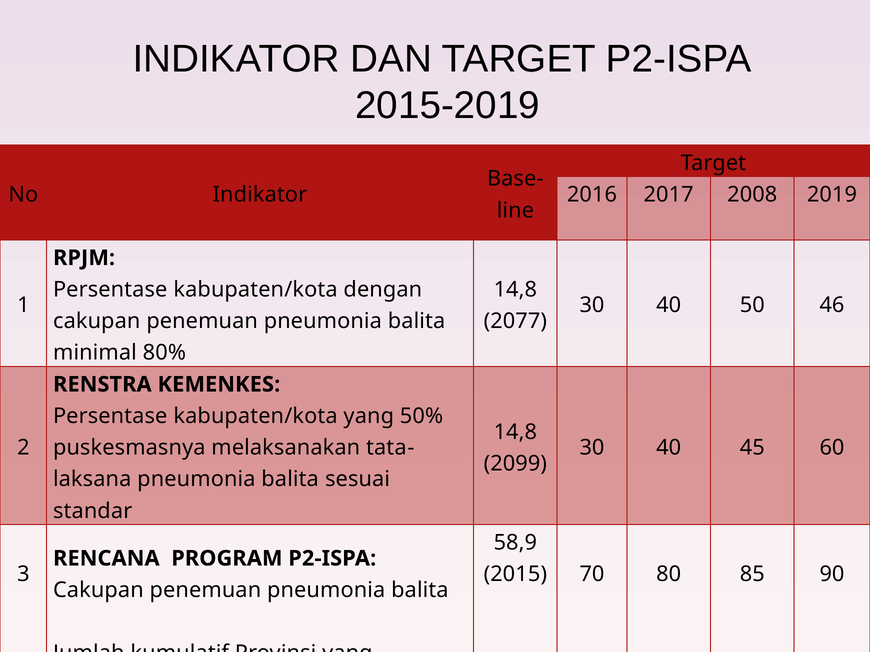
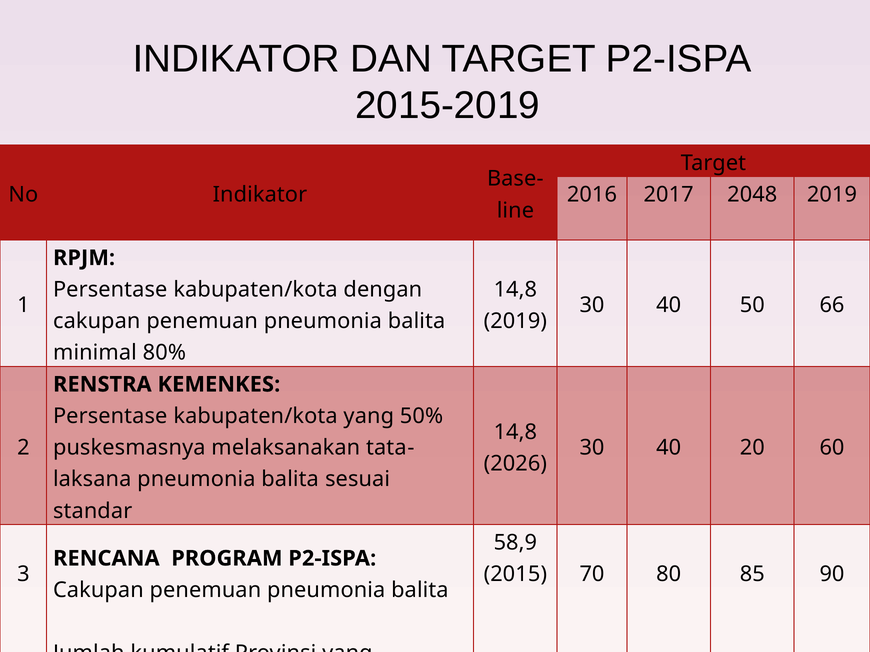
2008: 2008 -> 2048
46: 46 -> 66
2077 at (515, 321): 2077 -> 2019
40 45: 45 -> 20
2099: 2099 -> 2026
